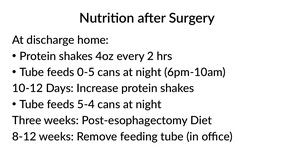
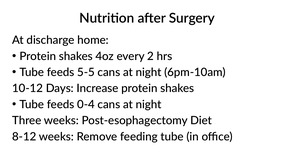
0-5: 0-5 -> 5-5
5-4: 5-4 -> 0-4
